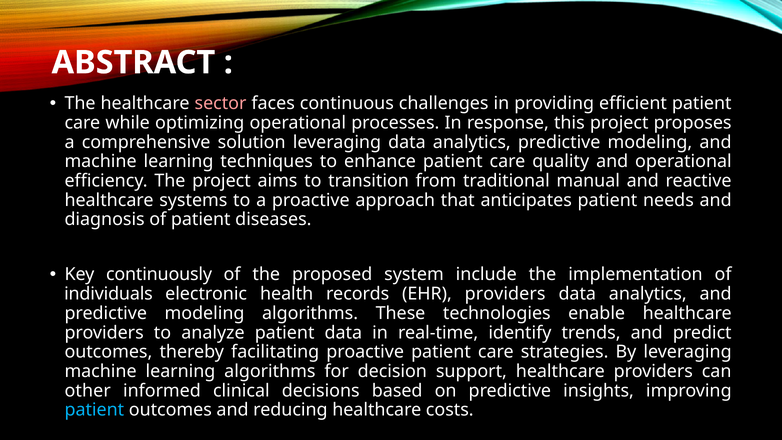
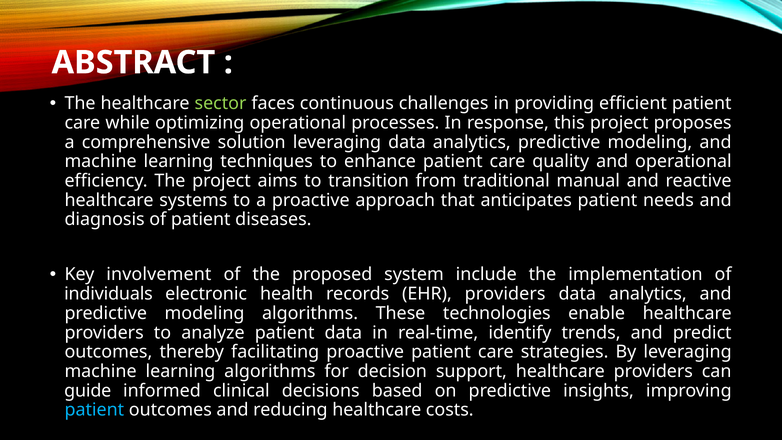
sector colour: pink -> light green
continuously: continuously -> involvement
other: other -> guide
